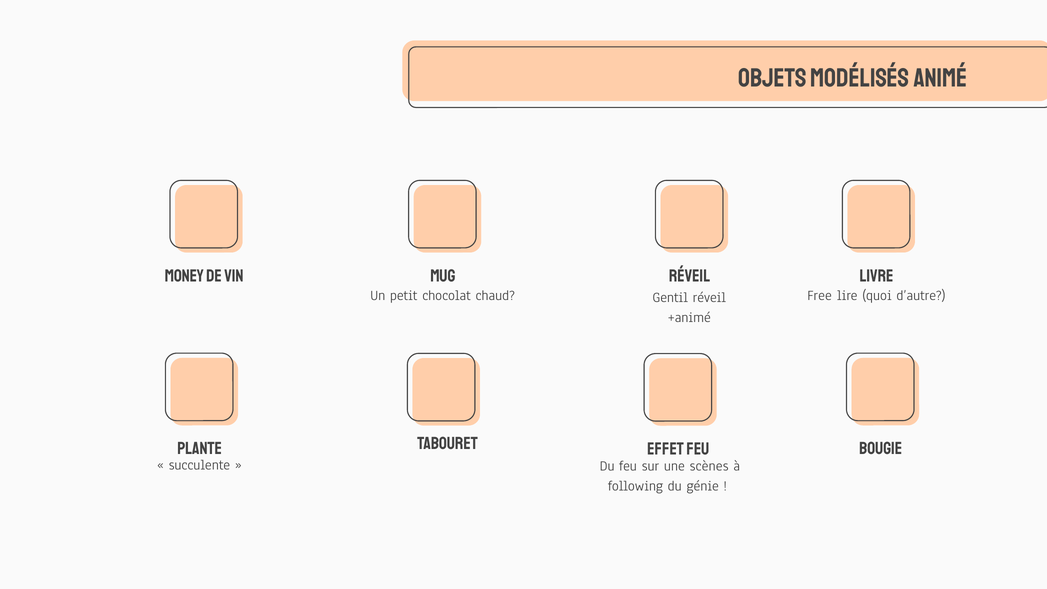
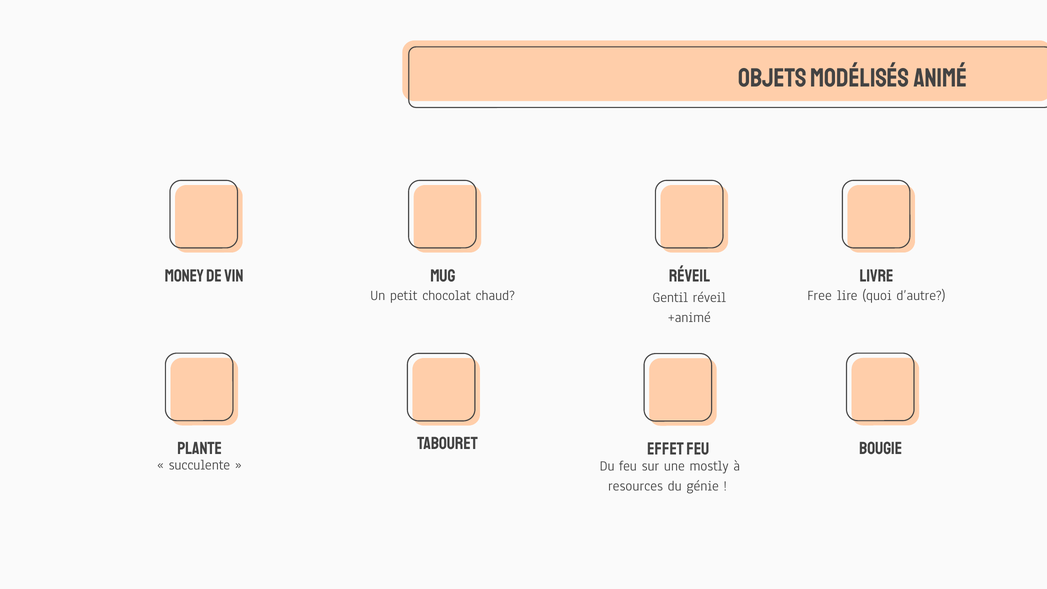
scènes: scènes -> mostly
following: following -> resources
